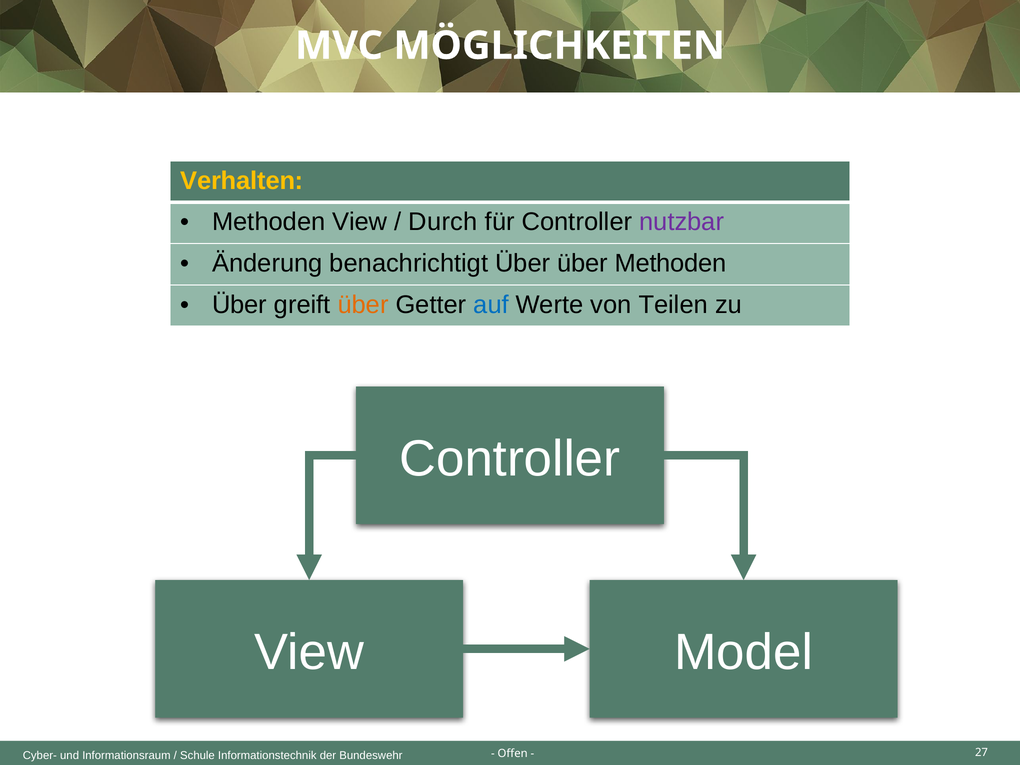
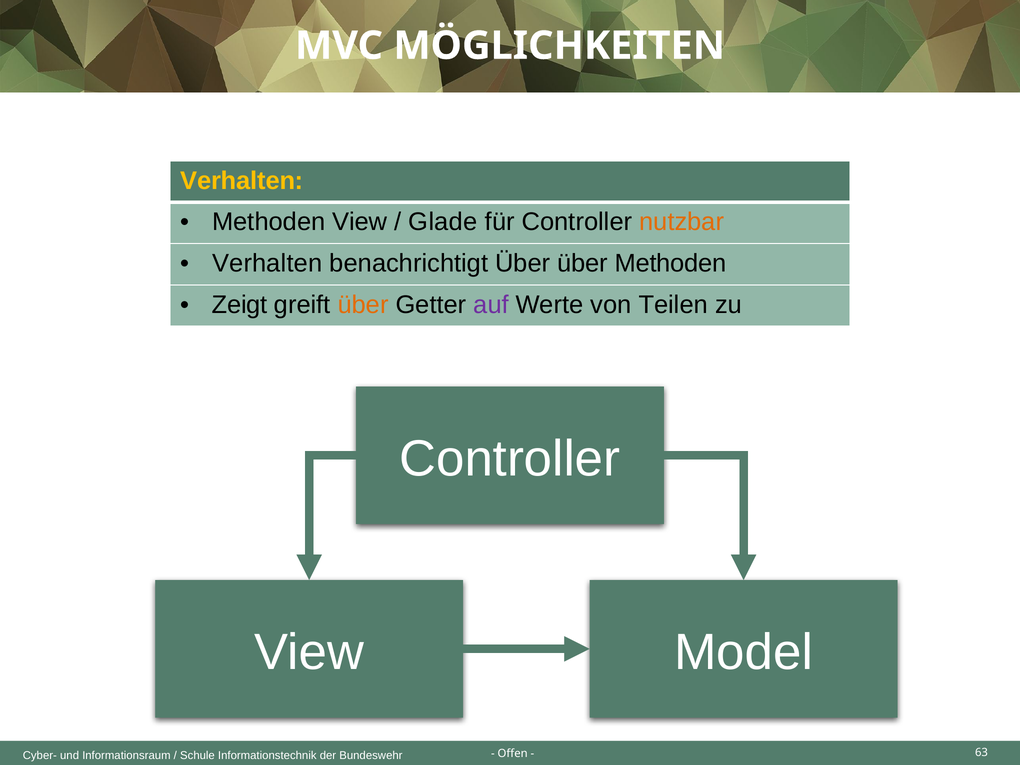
Durch: Durch -> Glade
nutzbar colour: purple -> orange
Änderung at (267, 263): Änderung -> Verhalten
Über at (240, 305): Über -> Zeigt
auf colour: blue -> purple
27: 27 -> 63
